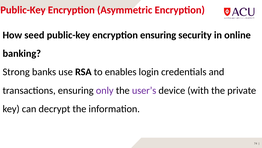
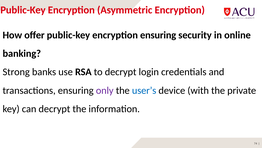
seed: seed -> offer
to enables: enables -> decrypt
user’s colour: purple -> blue
